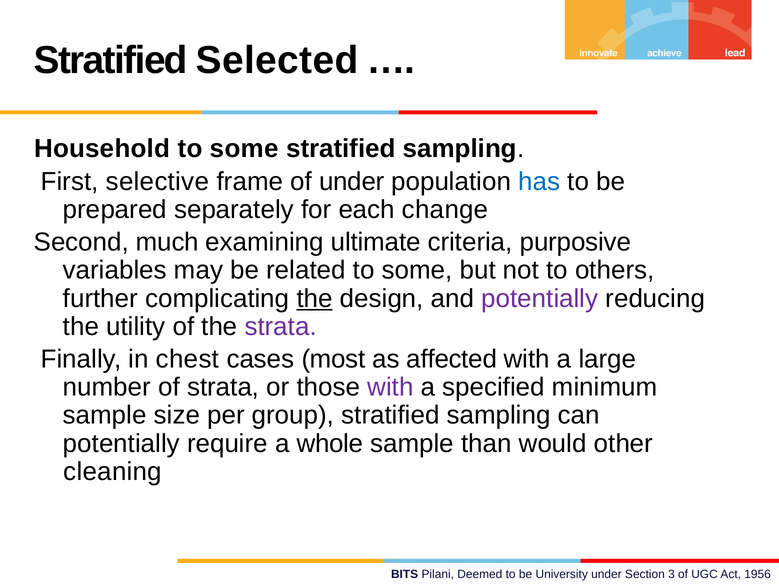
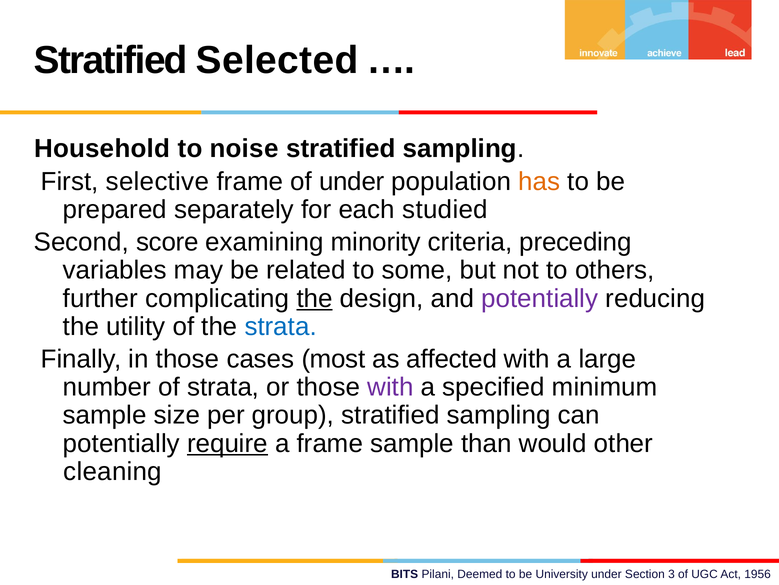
some at (244, 149): some -> noise
has colour: blue -> orange
change: change -> studied
much: much -> score
ultimate: ultimate -> minority
purposive: purposive -> preceding
strata at (281, 326) colour: purple -> blue
in chest: chest -> those
require underline: none -> present
a whole: whole -> frame
